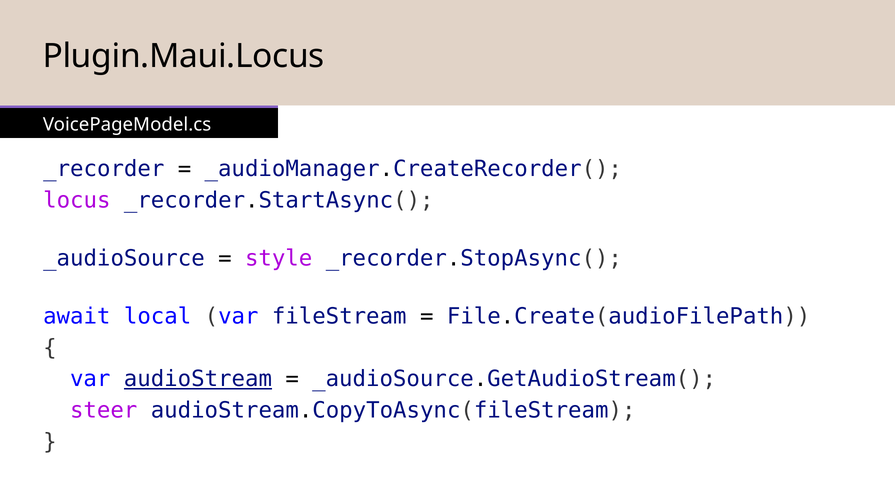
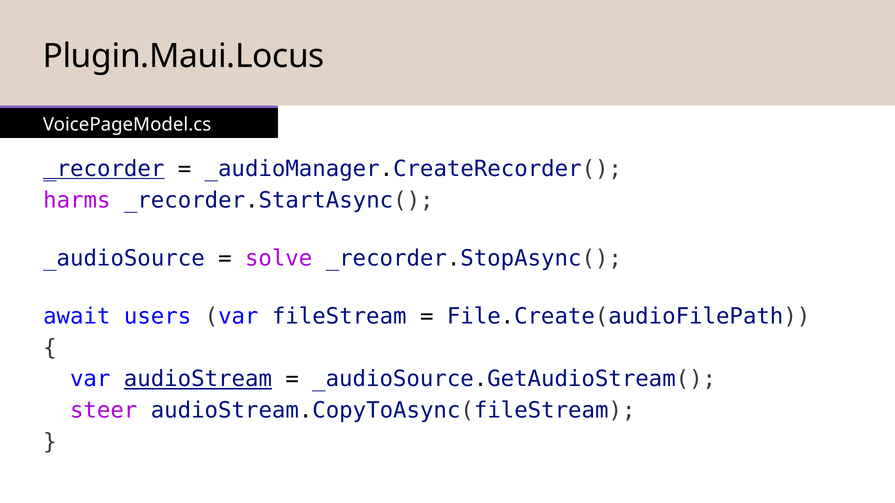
_recorder underline: none -> present
locus: locus -> harms
style: style -> solve
local: local -> users
